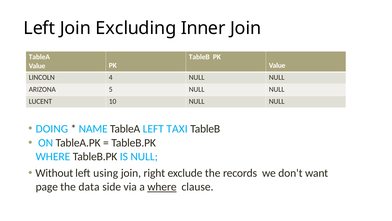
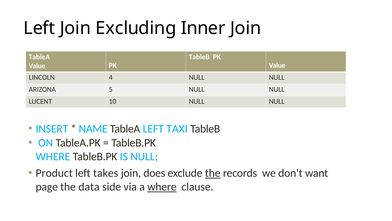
DOING: DOING -> INSERT
Without: Without -> Product
using: using -> takes
right: right -> does
the at (213, 173) underline: none -> present
